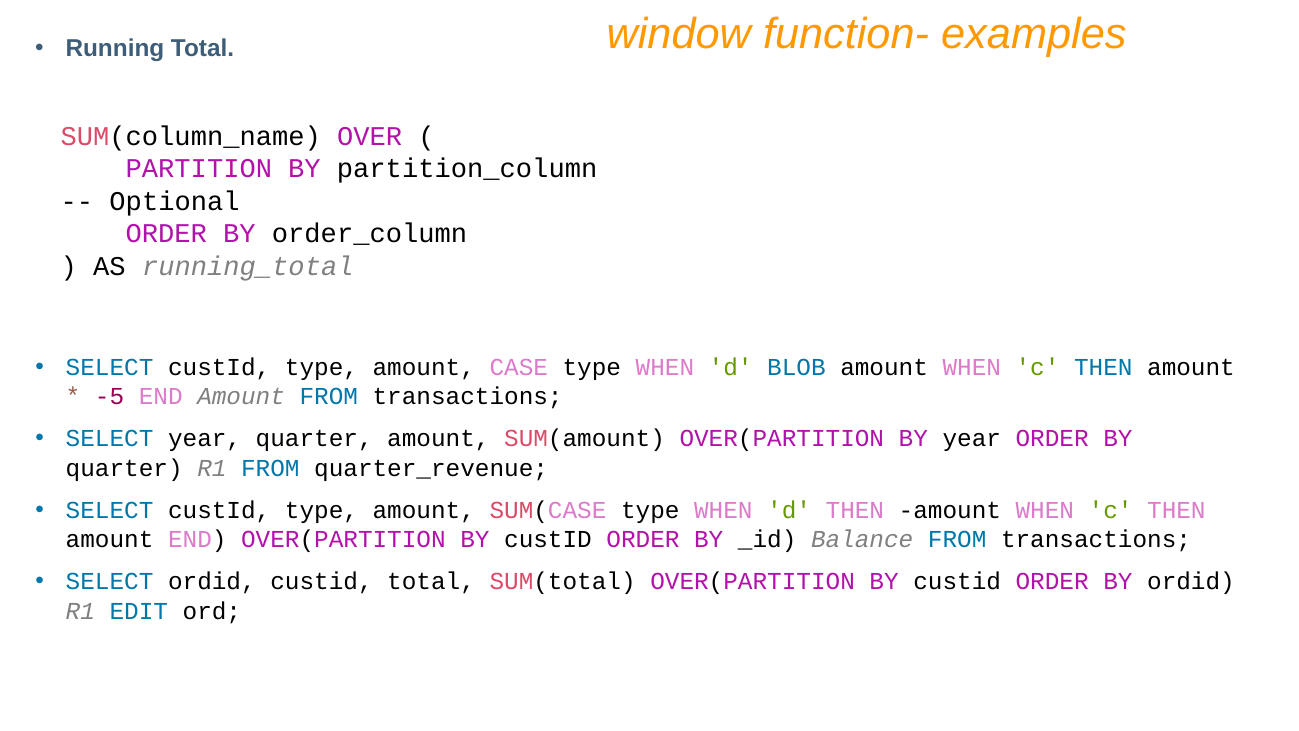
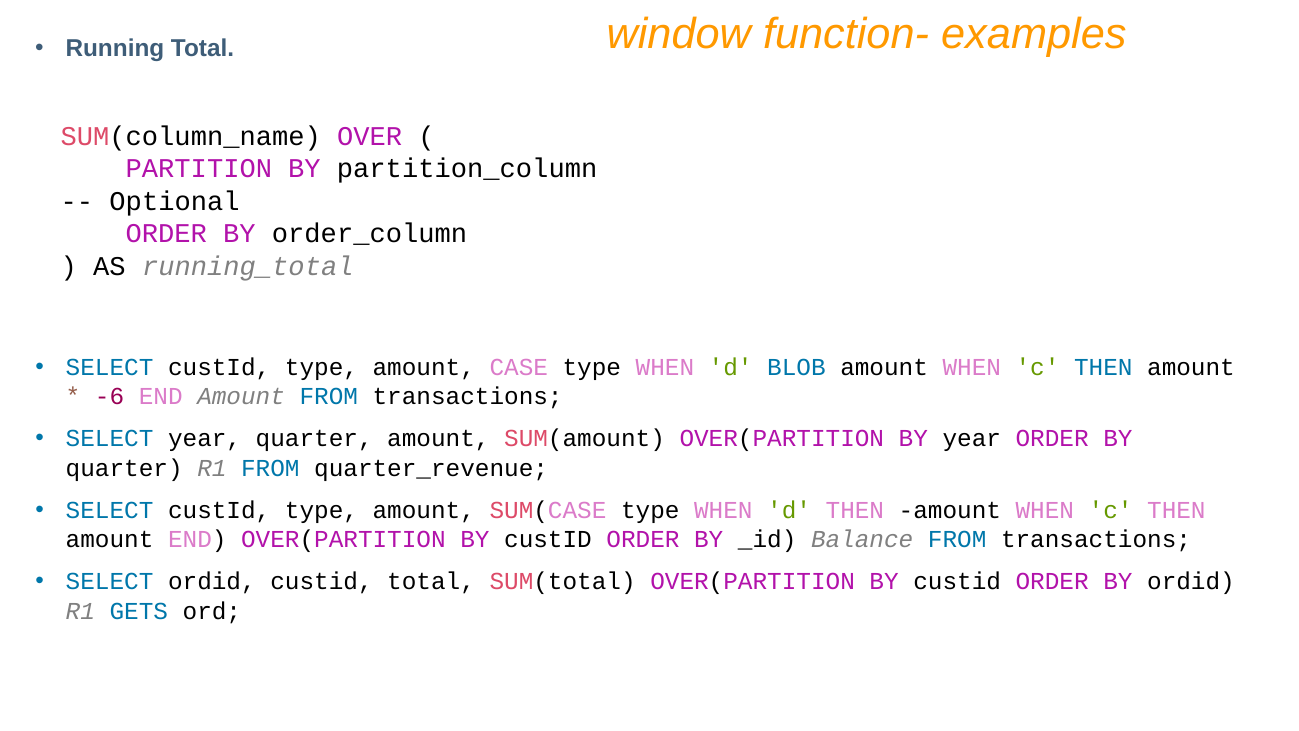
-5: -5 -> -6
EDIT: EDIT -> GETS
